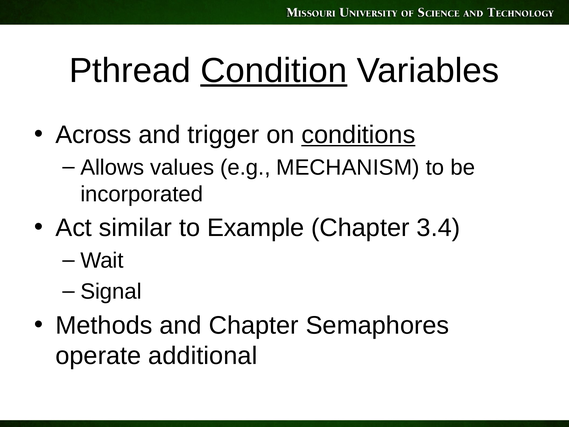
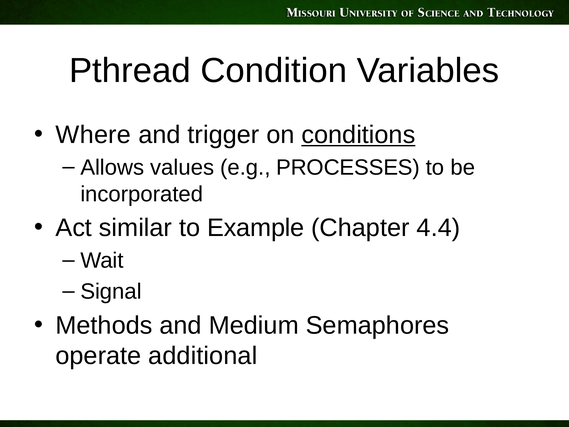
Condition underline: present -> none
Across: Across -> Where
MECHANISM: MECHANISM -> PROCESSES
3.4: 3.4 -> 4.4
and Chapter: Chapter -> Medium
